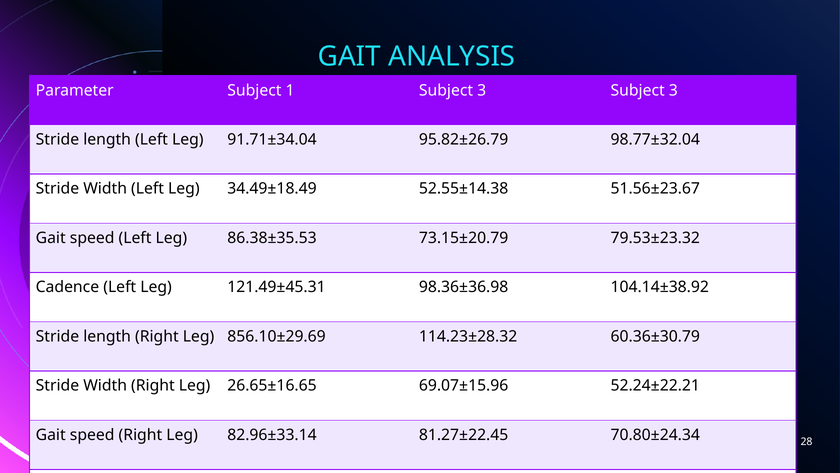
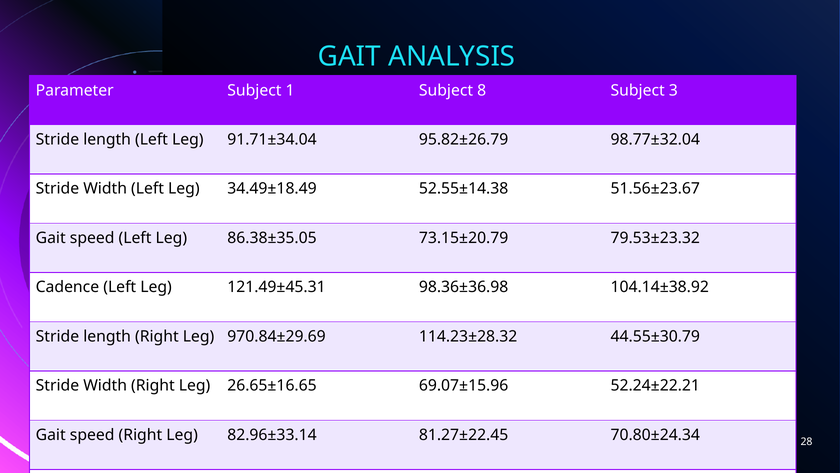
1 Subject 3: 3 -> 8
86.38±35.53: 86.38±35.53 -> 86.38±35.05
856.10±29.69: 856.10±29.69 -> 970.84±29.69
60.36±30.79: 60.36±30.79 -> 44.55±30.79
